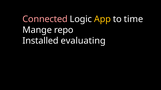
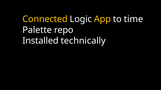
Connected colour: pink -> yellow
Mange: Mange -> Palette
evaluating: evaluating -> technically
